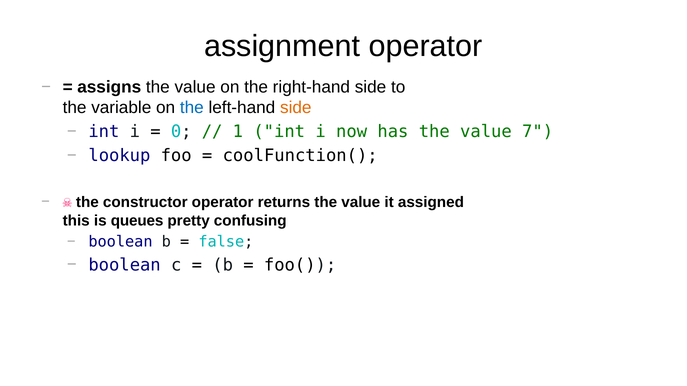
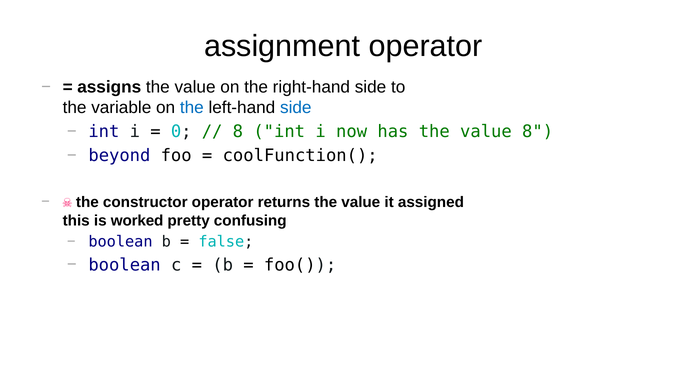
side at (296, 108) colour: orange -> blue
1 at (238, 132): 1 -> 8
value 7: 7 -> 8
lookup: lookup -> beyond
queues: queues -> worked
